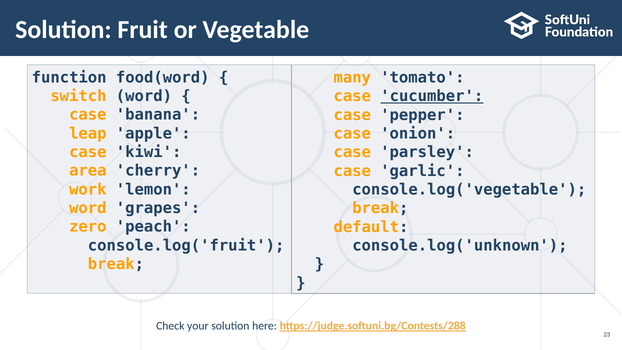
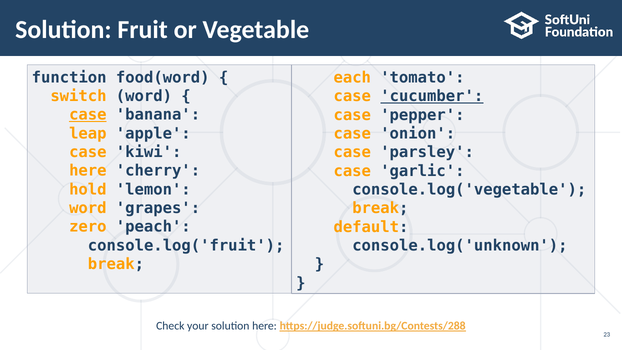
many: many -> each
case at (88, 115) underline: none -> present
area at (88, 171): area -> here
work: work -> hold
